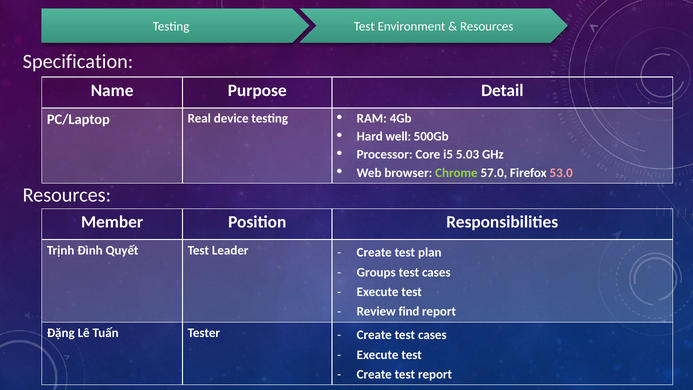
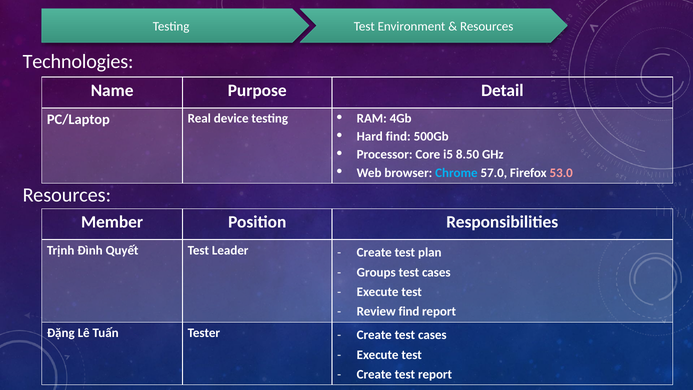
Specification: Specification -> Technologies
Hard well: well -> find
5.03: 5.03 -> 8.50
Chrome colour: light green -> light blue
